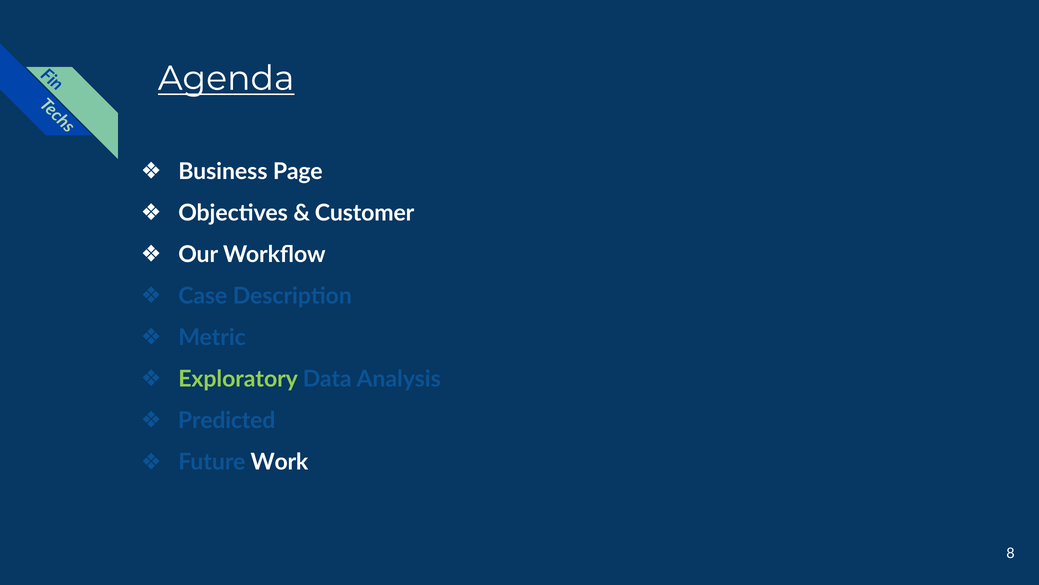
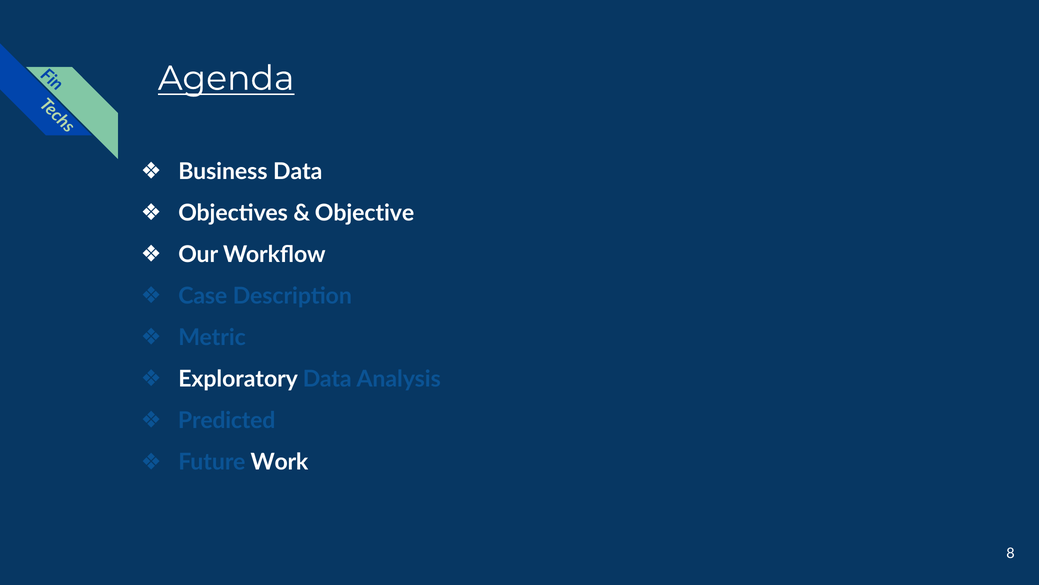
Business Page: Page -> Data
Customer: Customer -> Objective
Exploratory colour: light green -> white
